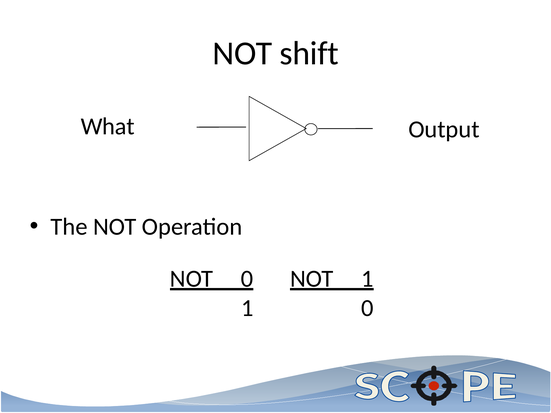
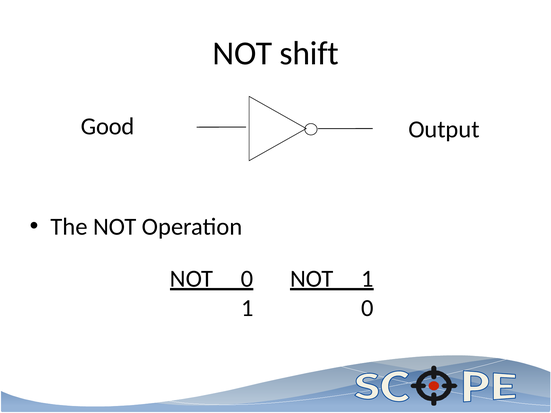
What: What -> Good
